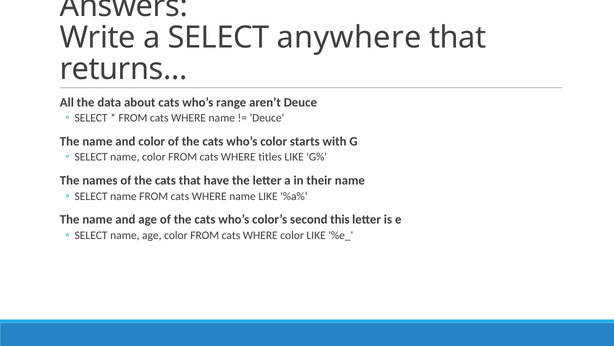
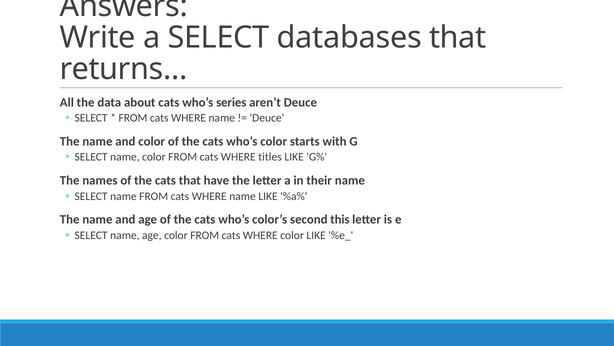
anywhere: anywhere -> databases
range: range -> series
